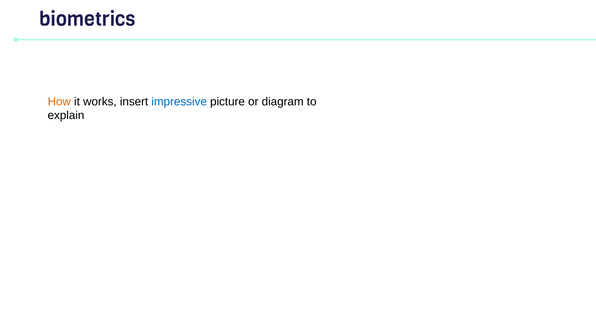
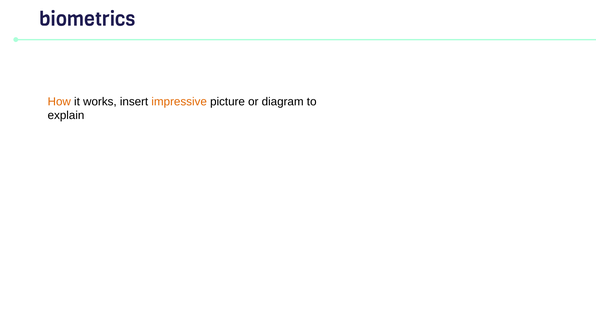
impressive colour: blue -> orange
